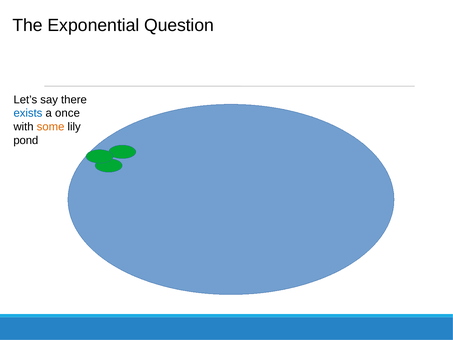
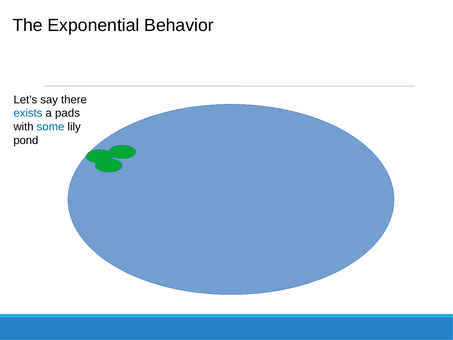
Question: Question -> Behavior
once: once -> pads
some colour: orange -> blue
